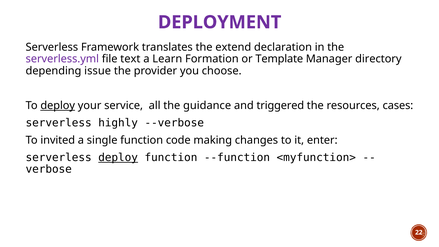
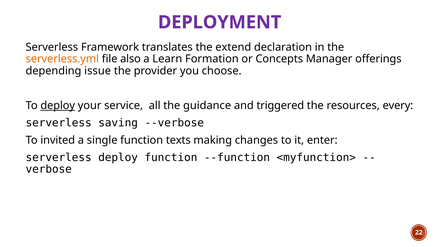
serverless.yml colour: purple -> orange
text: text -> also
Template: Template -> Concepts
directory: directory -> offerings
cases: cases -> every
highly: highly -> saving
code: code -> texts
deploy at (118, 157) underline: present -> none
